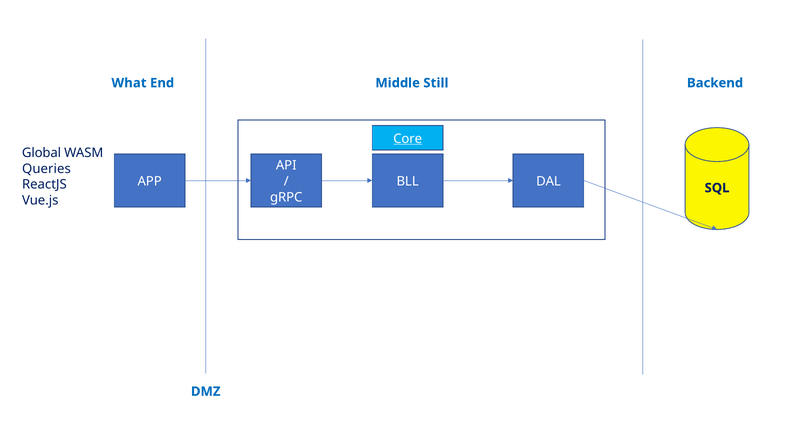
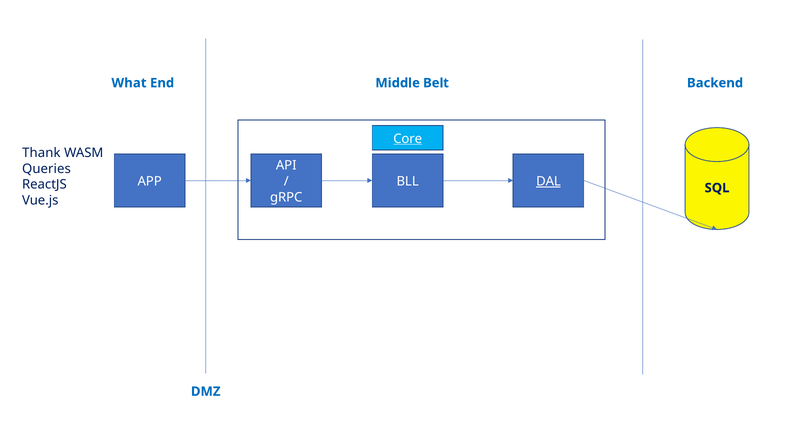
Still: Still -> Belt
Global: Global -> Thank
DAL underline: none -> present
